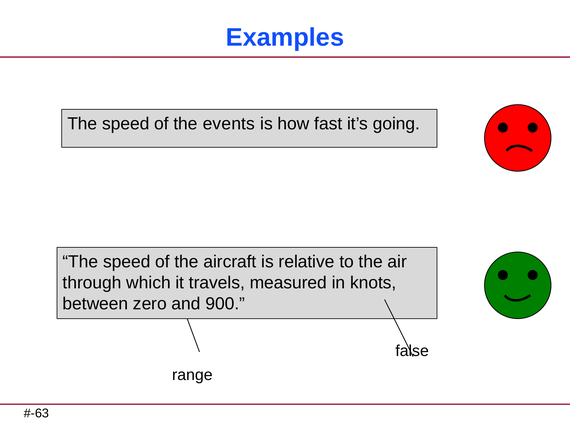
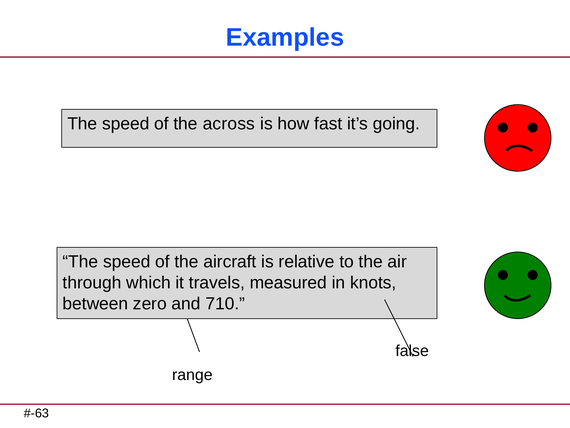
events: events -> across
900: 900 -> 710
